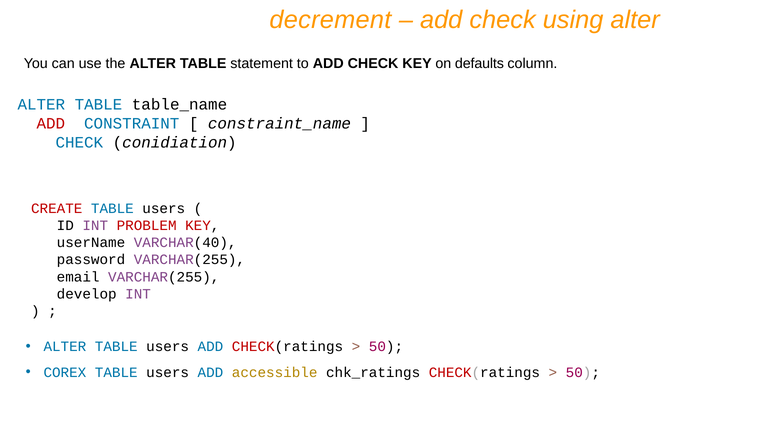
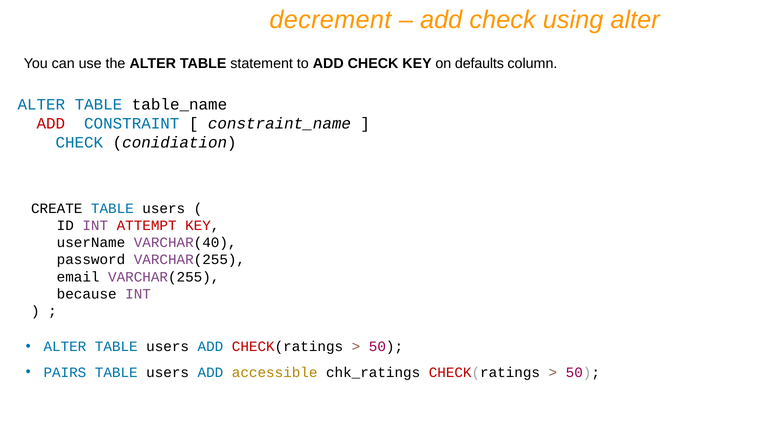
CREATE colour: red -> black
PROBLEM: PROBLEM -> ATTEMPT
develop: develop -> because
COREX: COREX -> PAIRS
